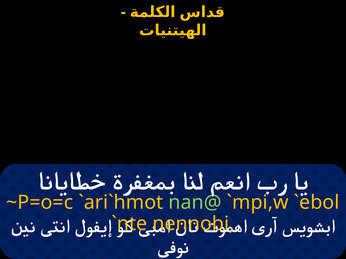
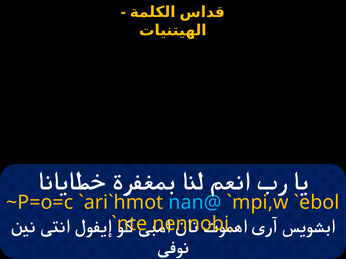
nan@ colour: light green -> light blue
